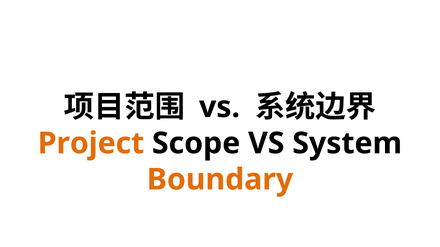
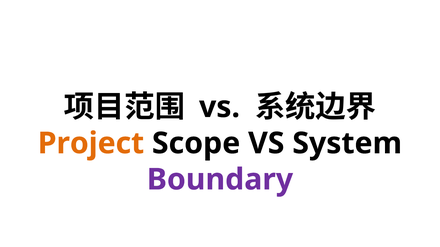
Boundary colour: orange -> purple
